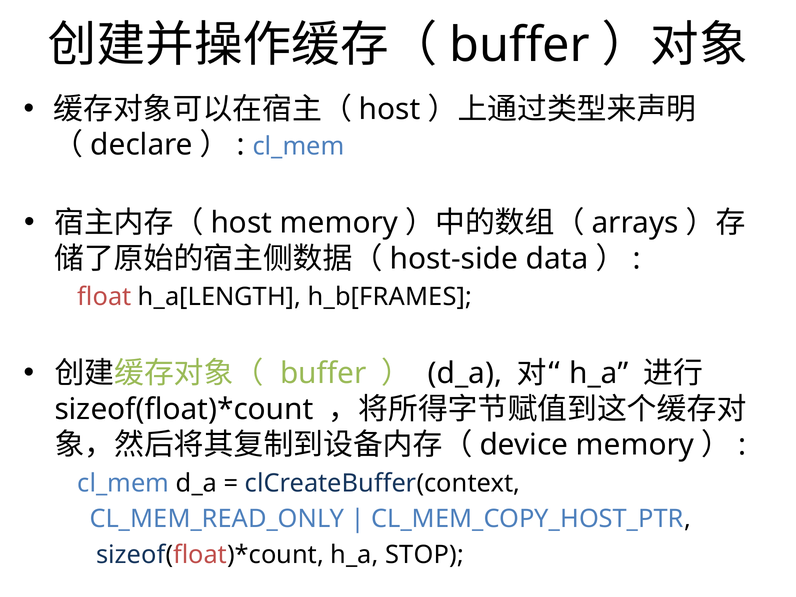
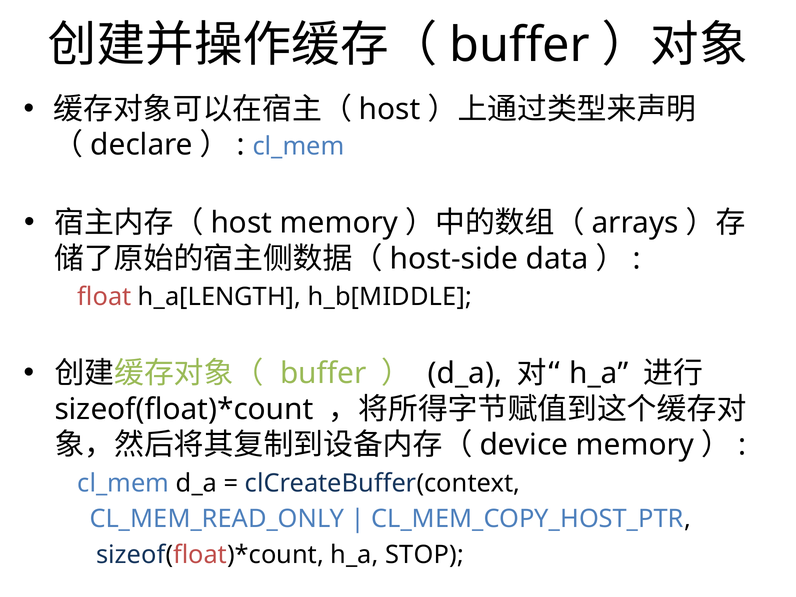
h_b[FRAMES: h_b[FRAMES -> h_b[MIDDLE
